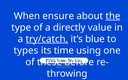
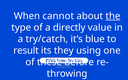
ensure: ensure -> cannot
try/catch underline: present -> none
types: types -> result
time: time -> they
